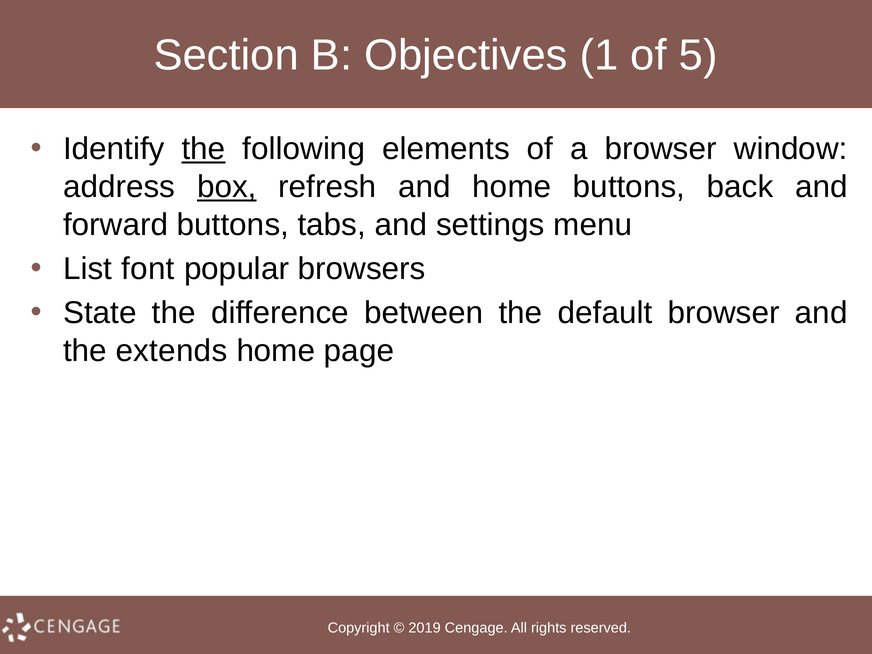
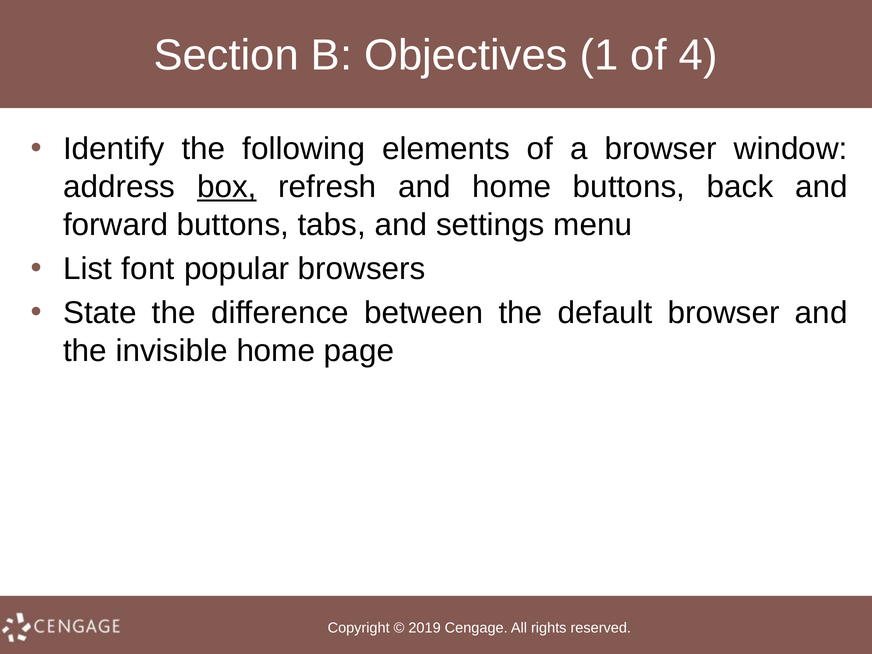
5: 5 -> 4
the at (204, 149) underline: present -> none
extends: extends -> invisible
